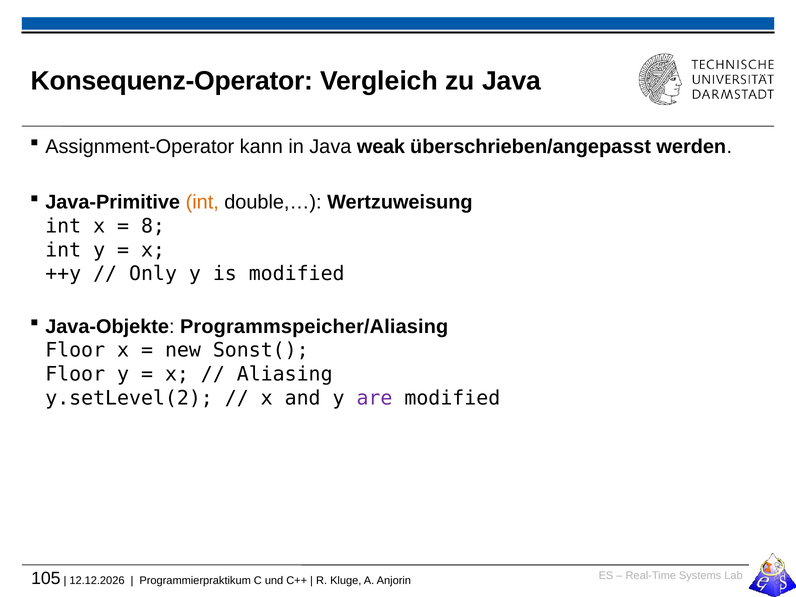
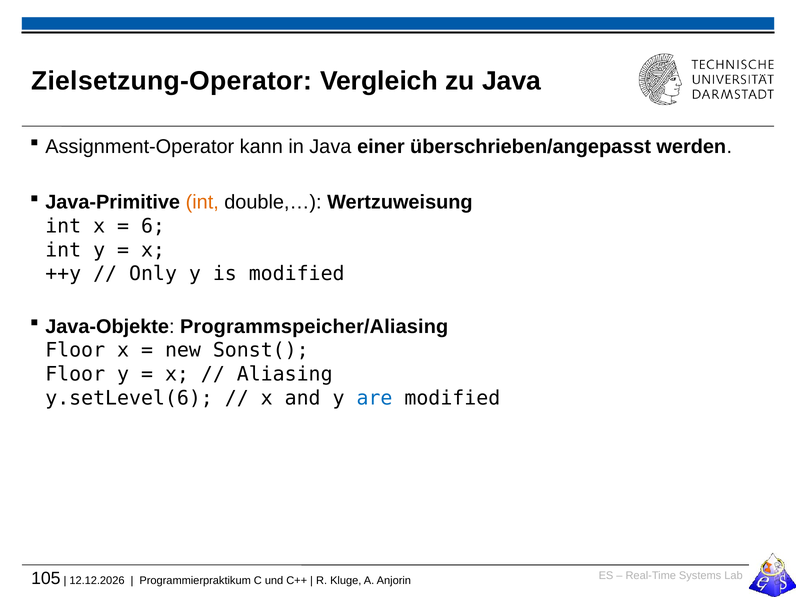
Konsequenz-Operator: Konsequenz-Operator -> Zielsetzung-Operator
weak: weak -> einer
8: 8 -> 6
y.setLevel(2: y.setLevel(2 -> y.setLevel(6
are colour: purple -> blue
